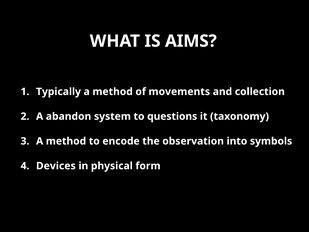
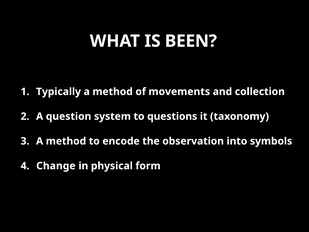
AIMS: AIMS -> BEEN
abandon: abandon -> question
Devices: Devices -> Change
